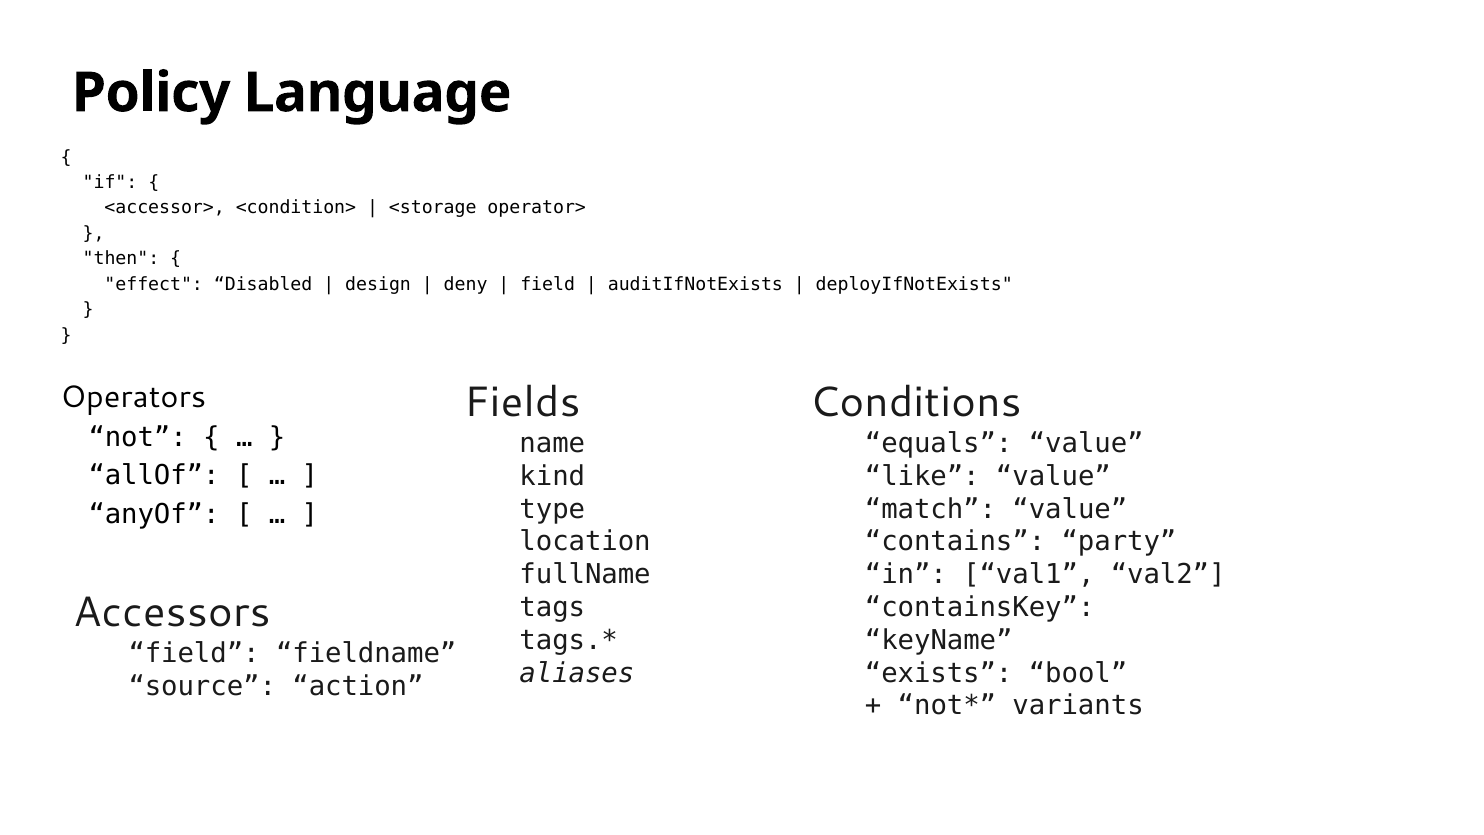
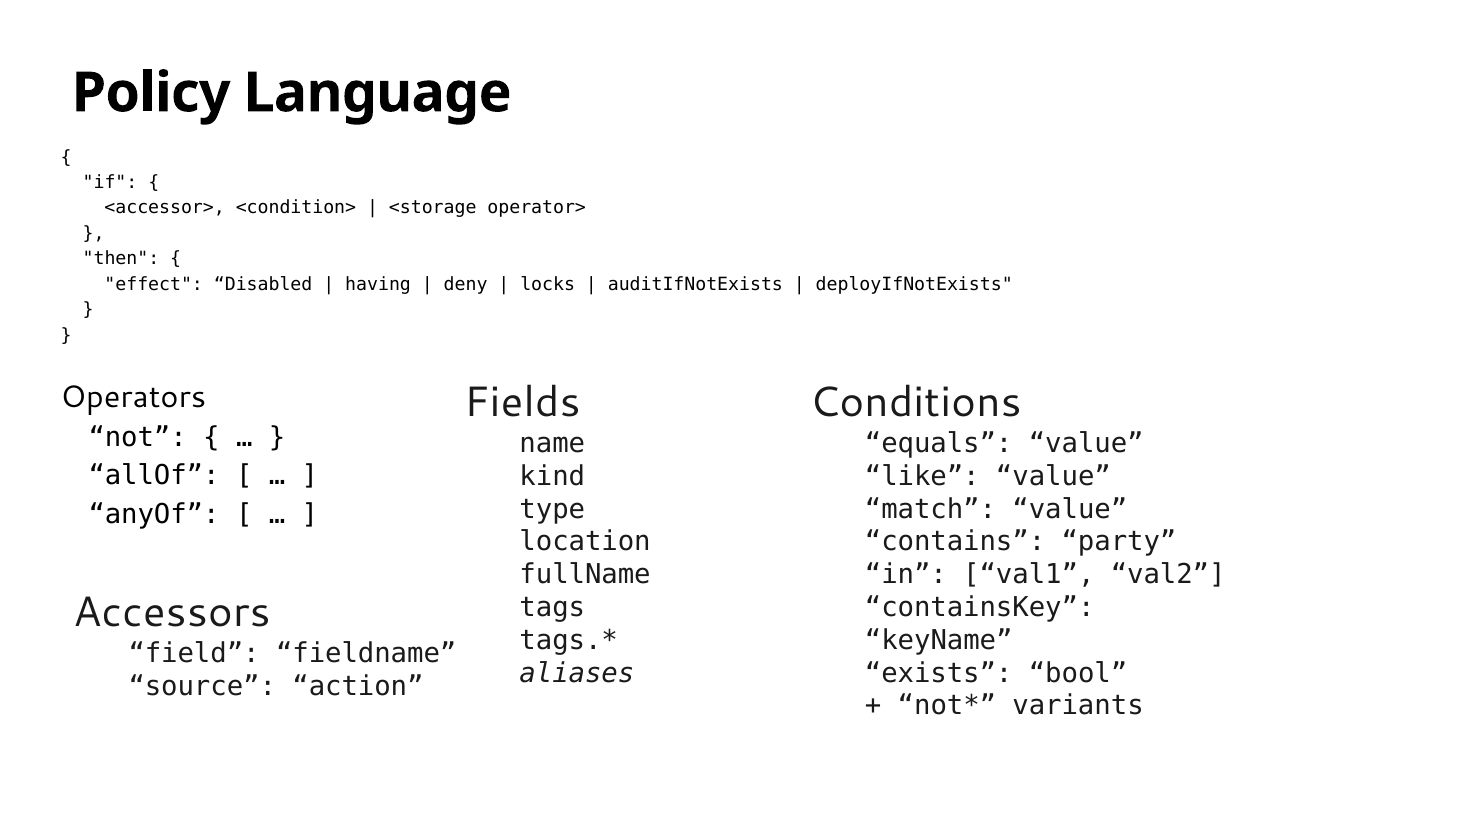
design: design -> having
field at (548, 284): field -> locks
